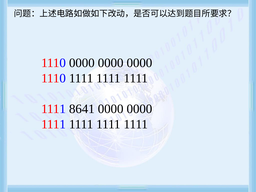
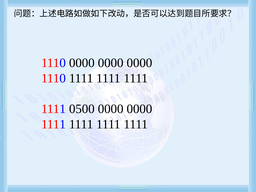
8641: 8641 -> 0500
